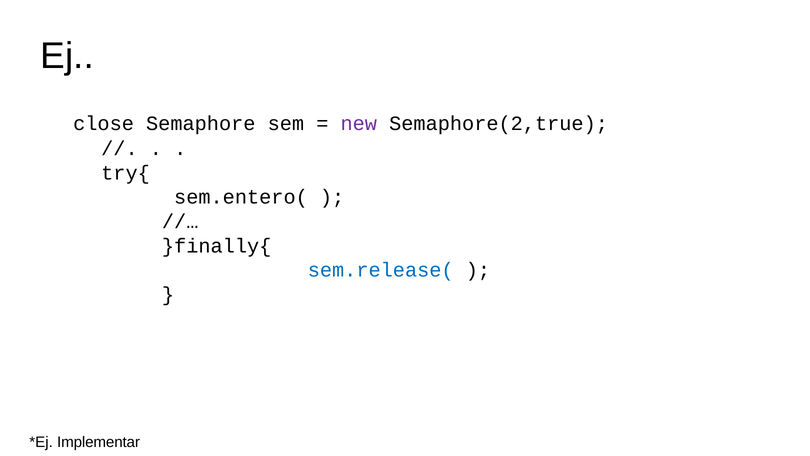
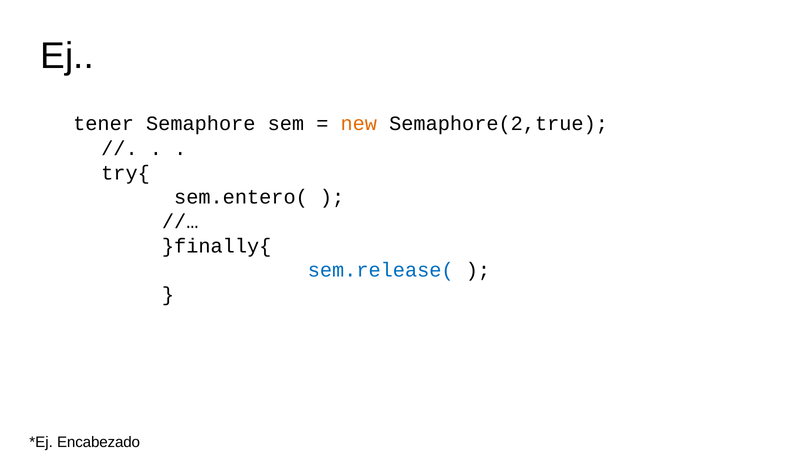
close: close -> tener
new colour: purple -> orange
Implementar: Implementar -> Encabezado
